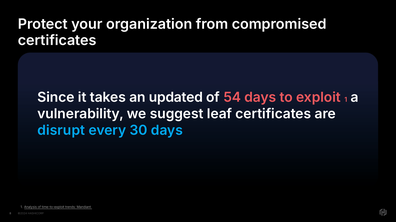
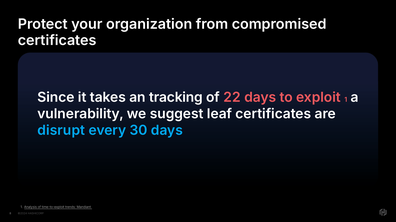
updated: updated -> tracking
54: 54 -> 22
